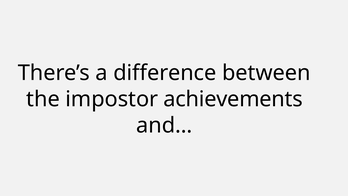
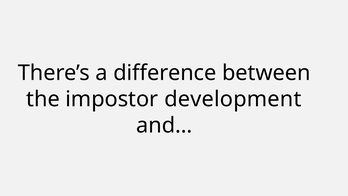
achievements: achievements -> development
